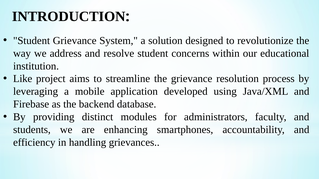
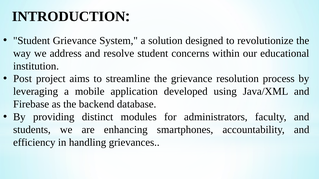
Like: Like -> Post
